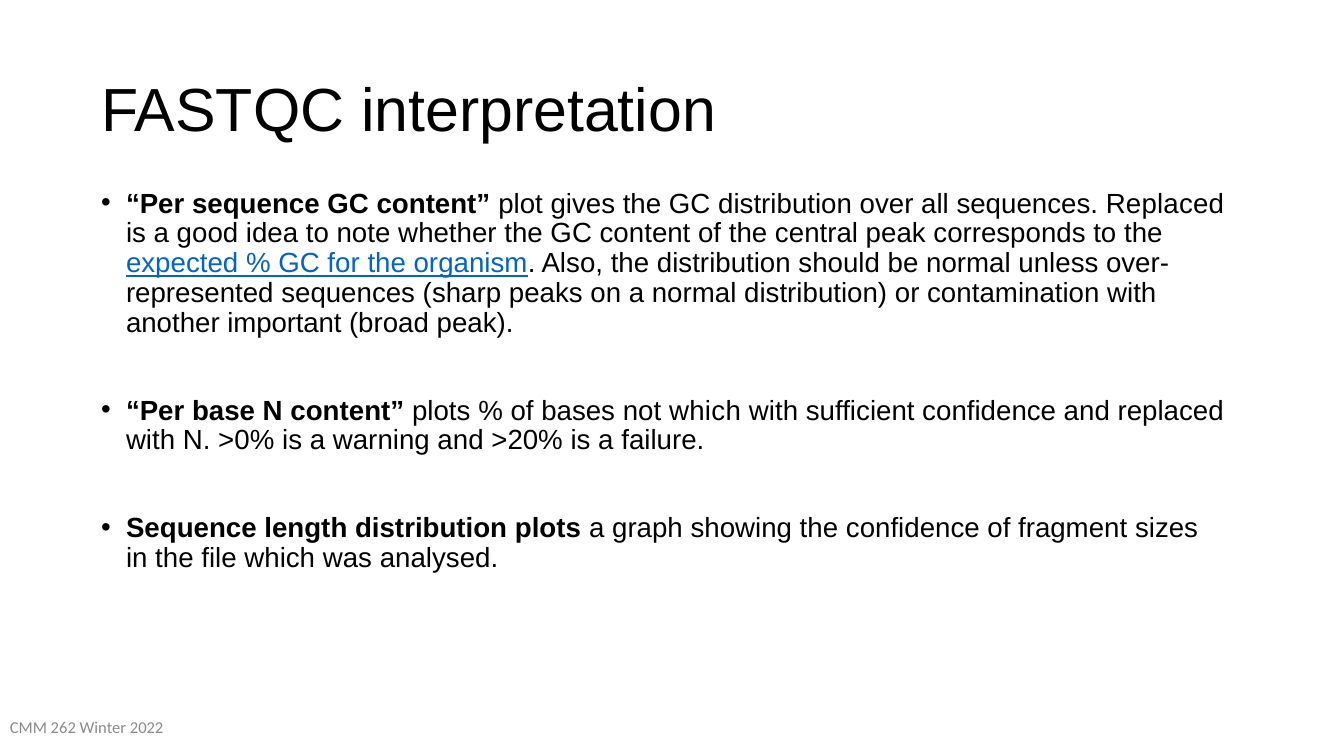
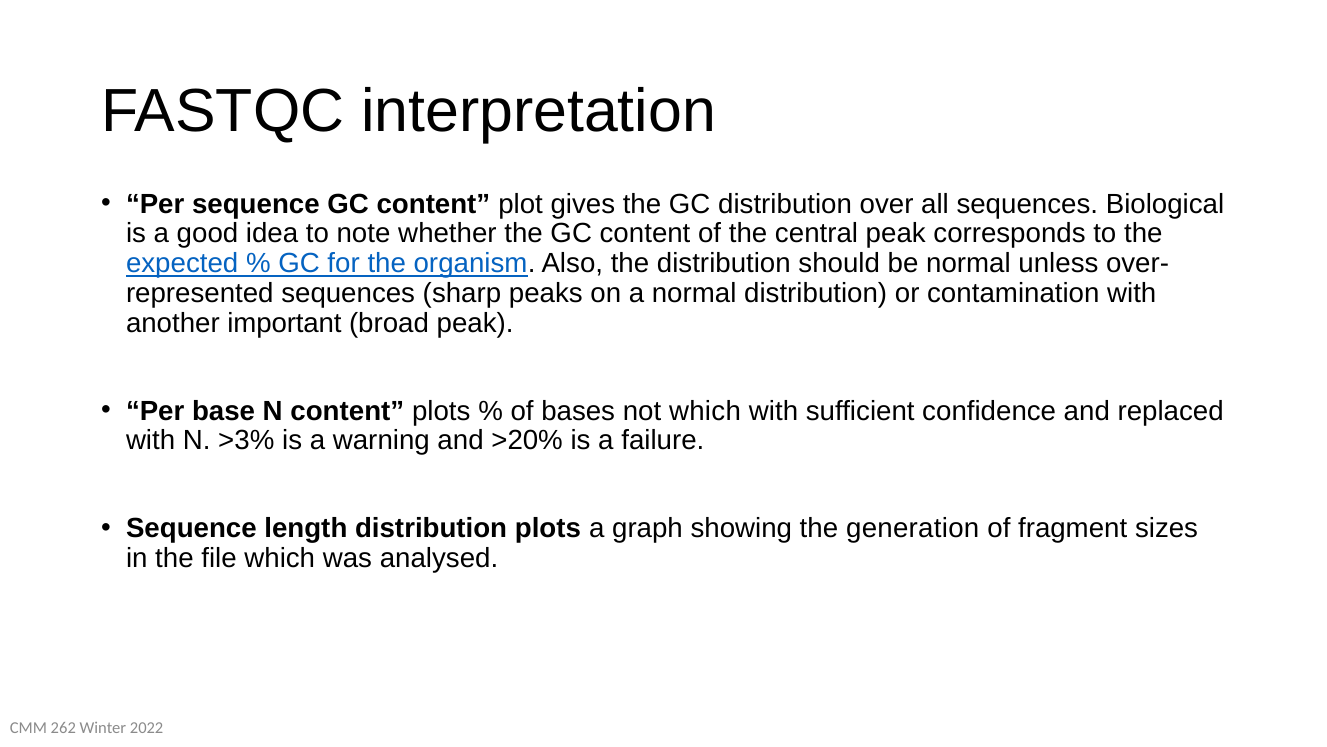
sequences Replaced: Replaced -> Biological
>0%: >0% -> >3%
the confidence: confidence -> generation
